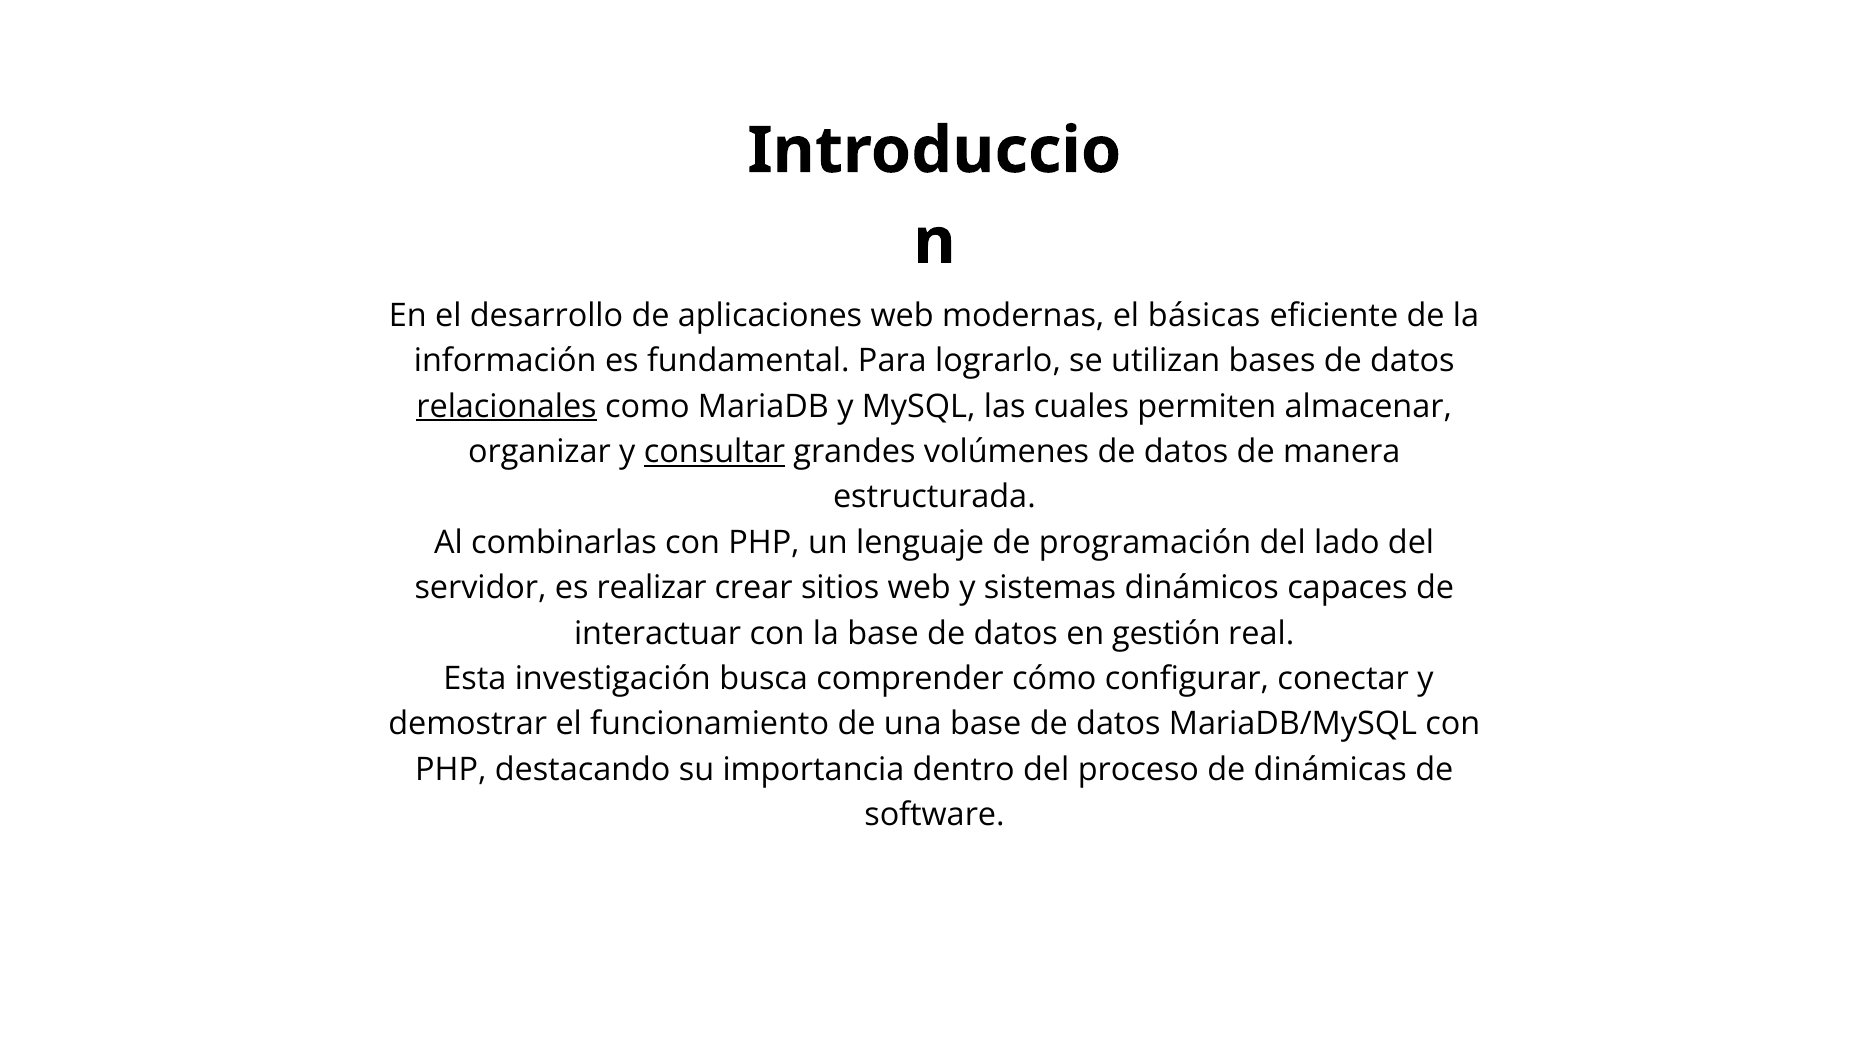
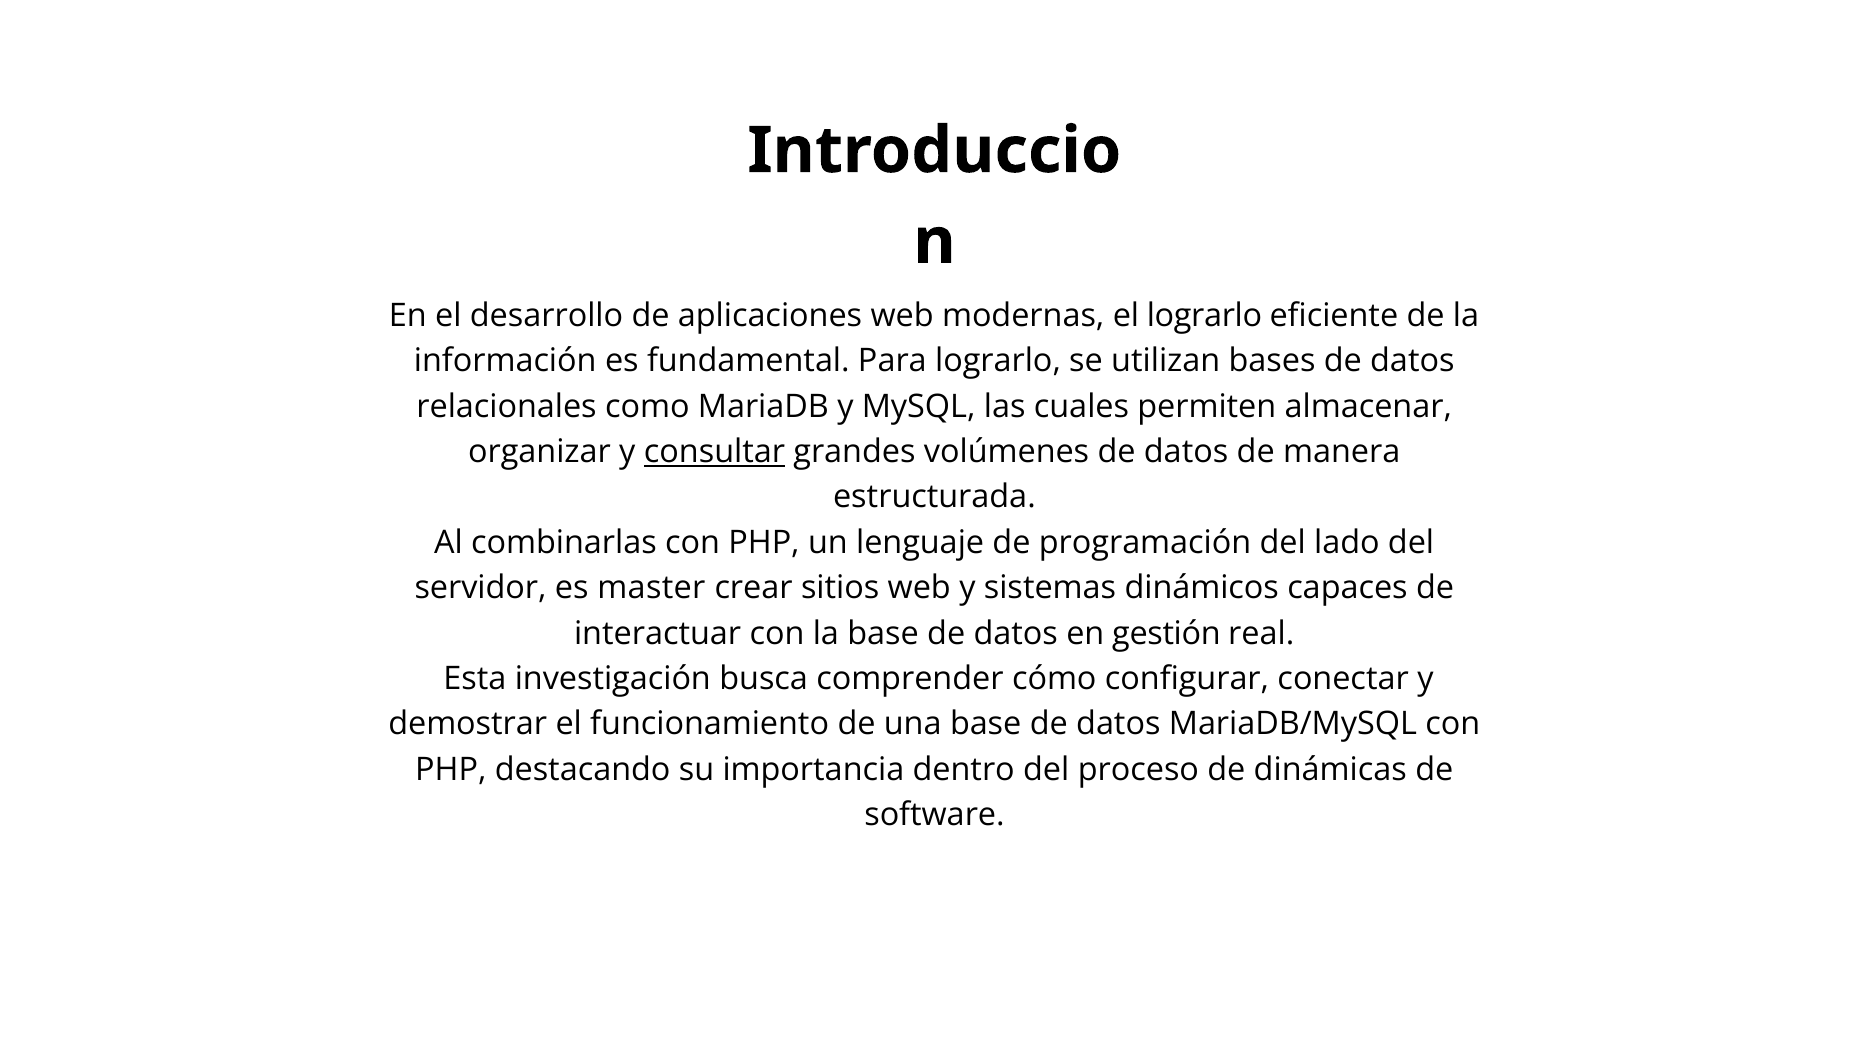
el básicas: básicas -> lograrlo
relacionales underline: present -> none
realizar: realizar -> master
